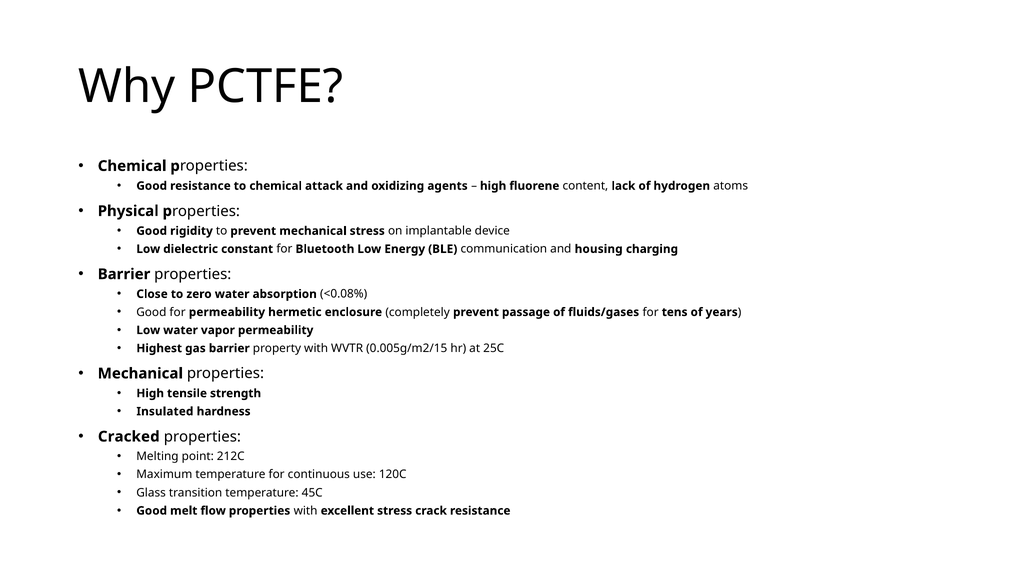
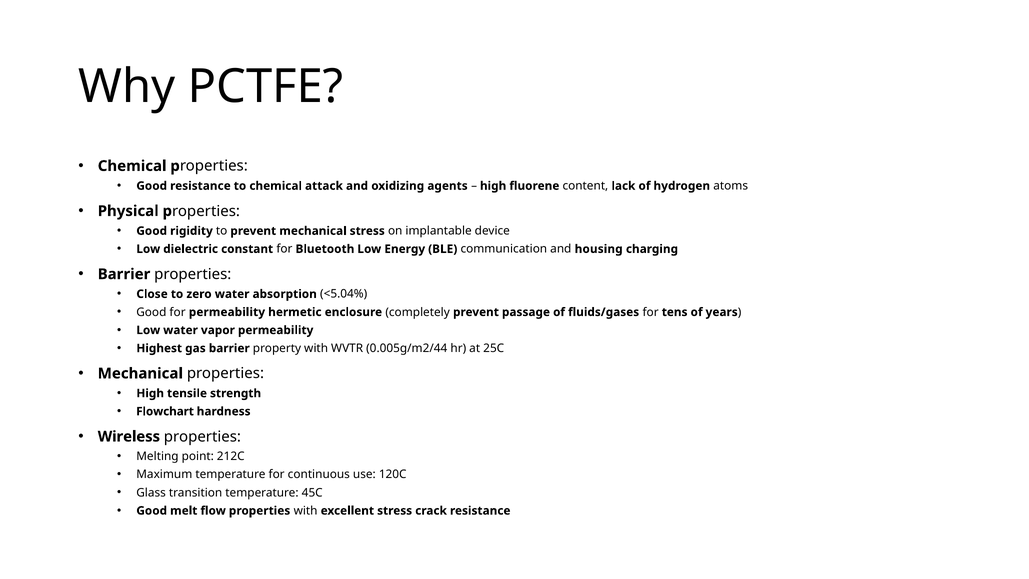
<0.08%: <0.08% -> <5.04%
0.005g/m2/15: 0.005g/m2/15 -> 0.005g/m2/44
Insulated: Insulated -> Flowchart
Cracked: Cracked -> Wireless
